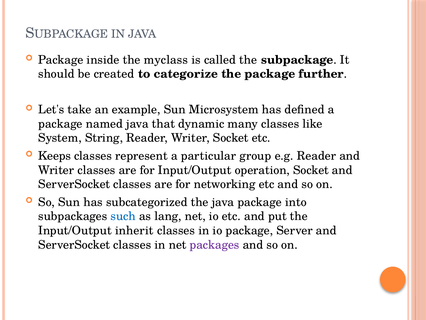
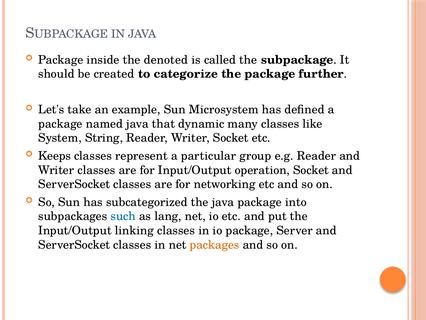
myclass: myclass -> denoted
inherit: inherit -> linking
packages colour: purple -> orange
